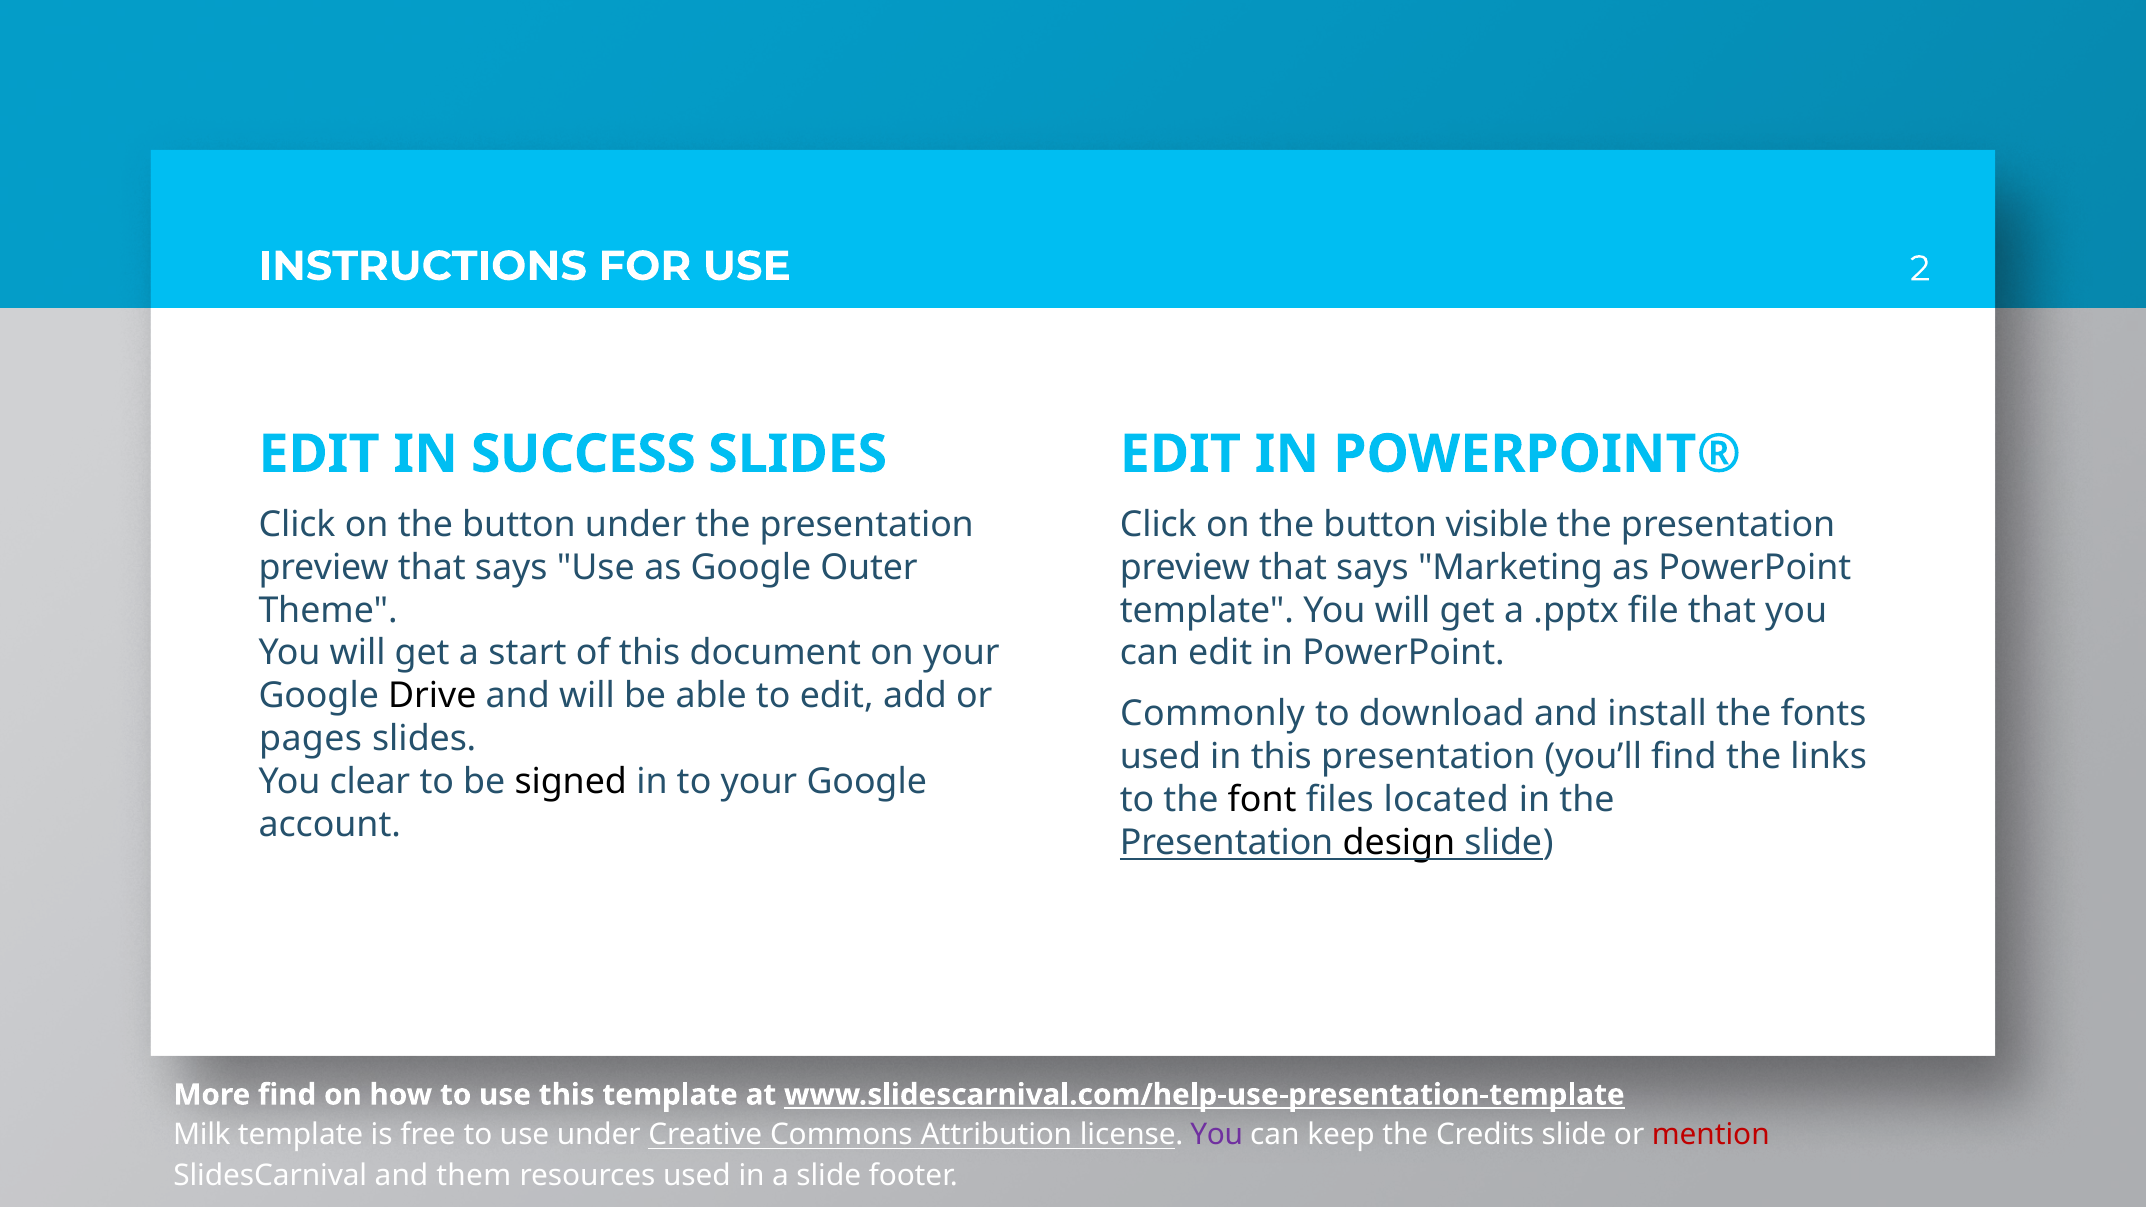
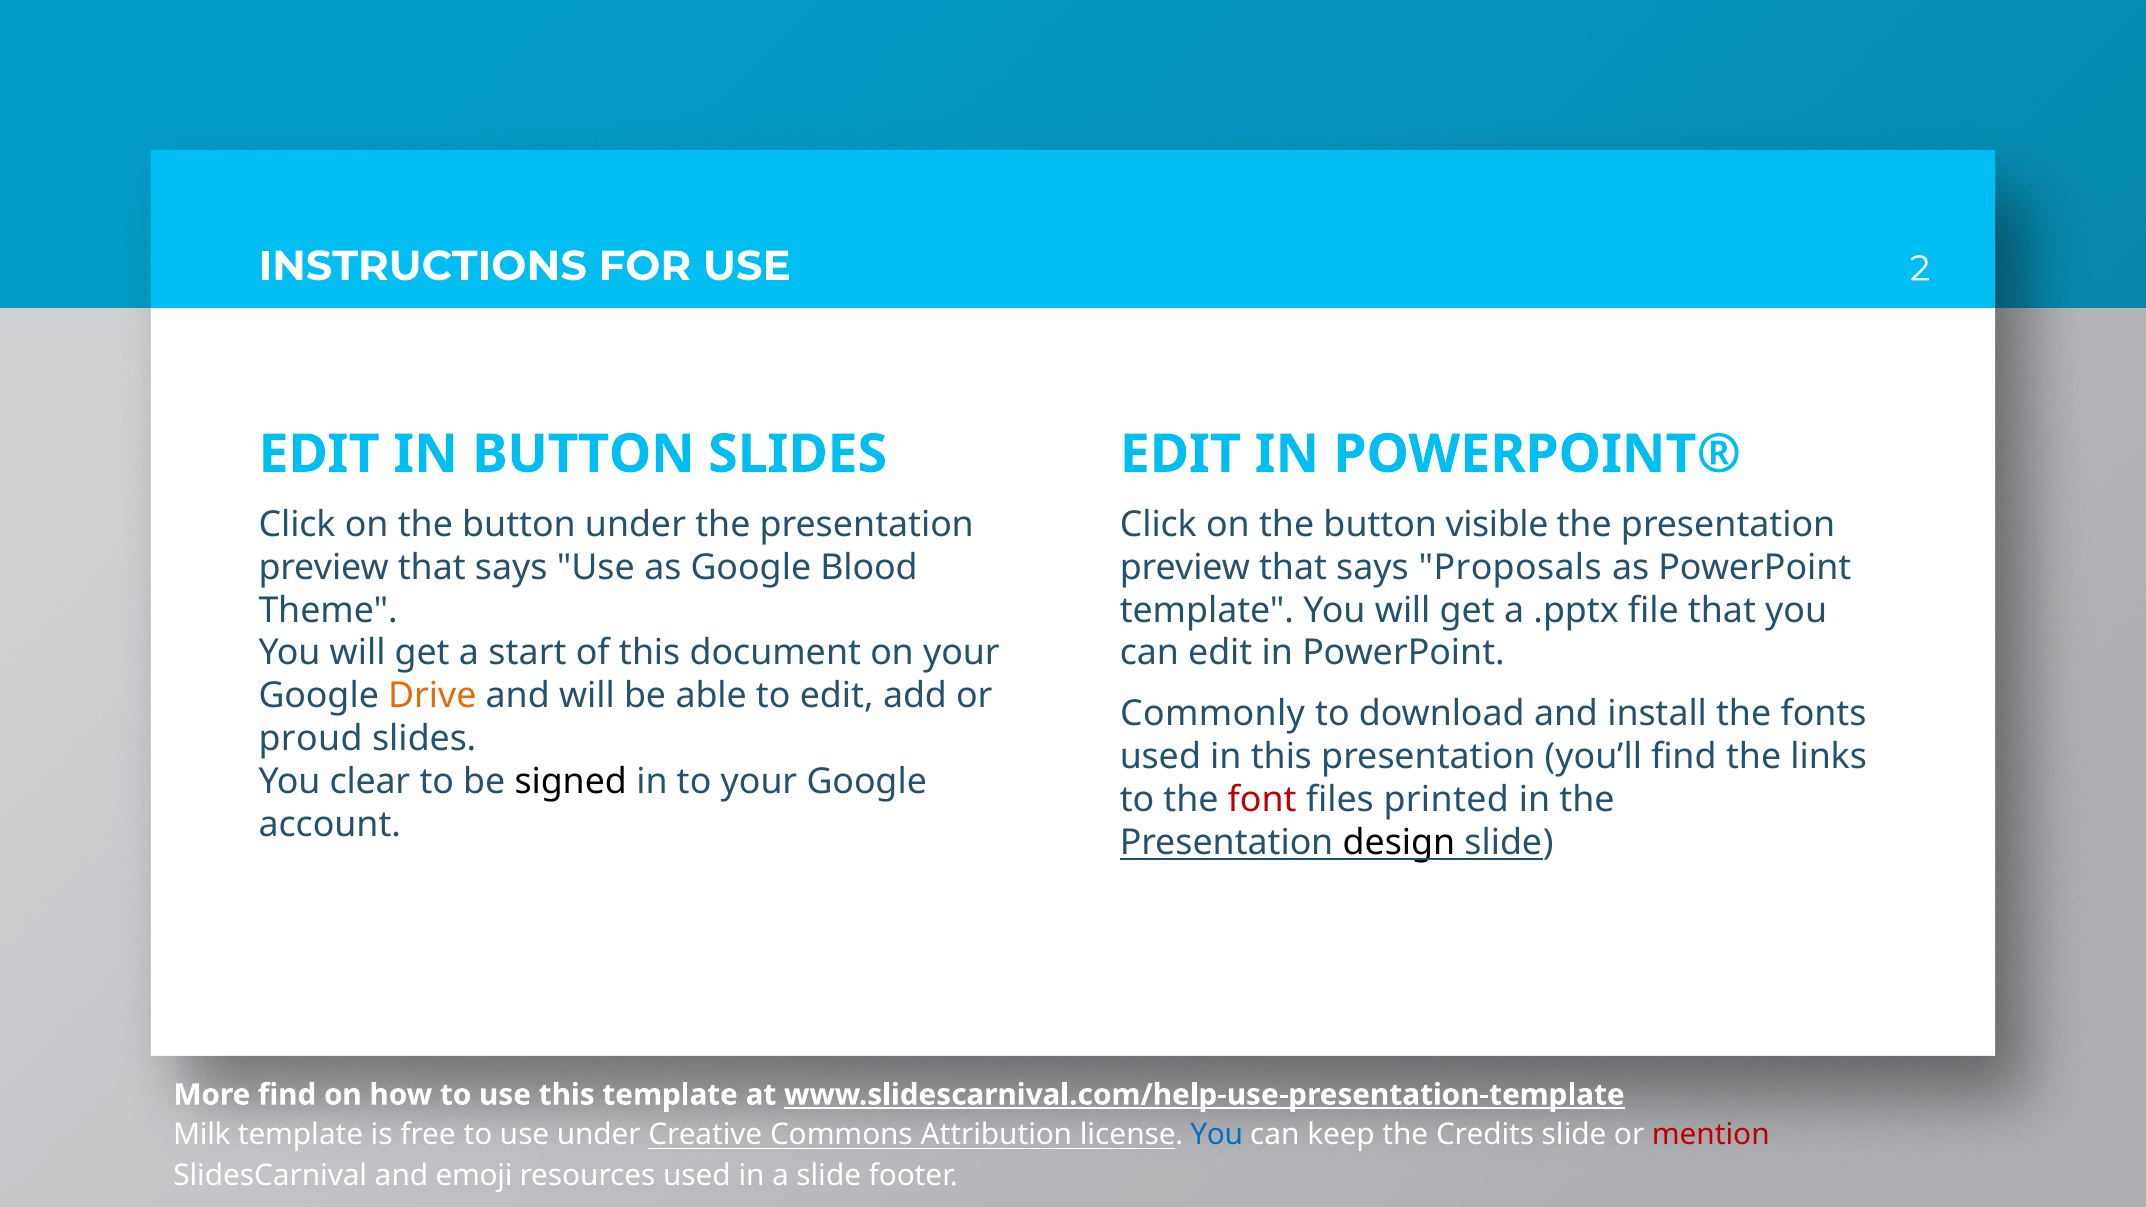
IN SUCCESS: SUCCESS -> BUTTON
Outer: Outer -> Blood
Marketing: Marketing -> Proposals
Drive colour: black -> orange
pages: pages -> proud
font colour: black -> red
located: located -> printed
You at (1217, 1135) colour: purple -> blue
them: them -> emoji
